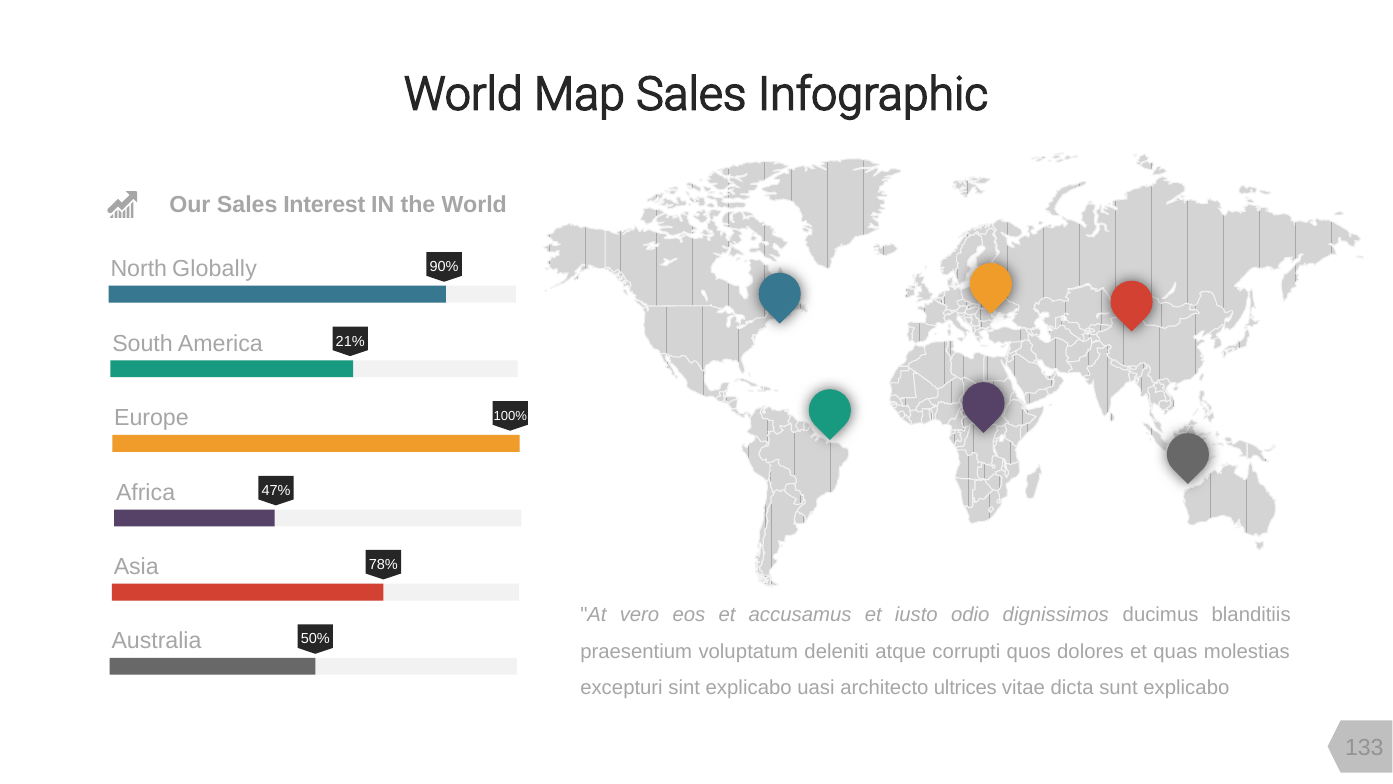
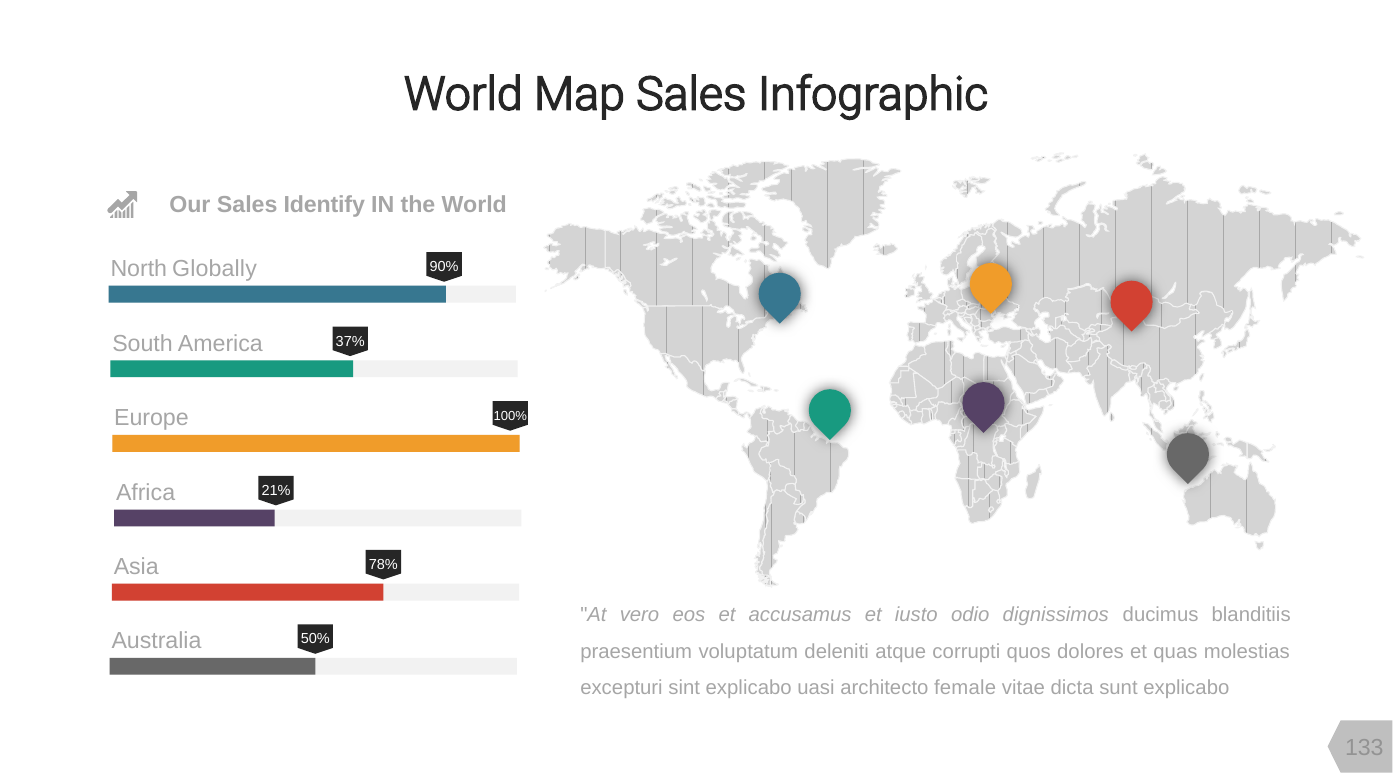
Interest: Interest -> Identify
21%: 21% -> 37%
47%: 47% -> 21%
ultrices: ultrices -> female
